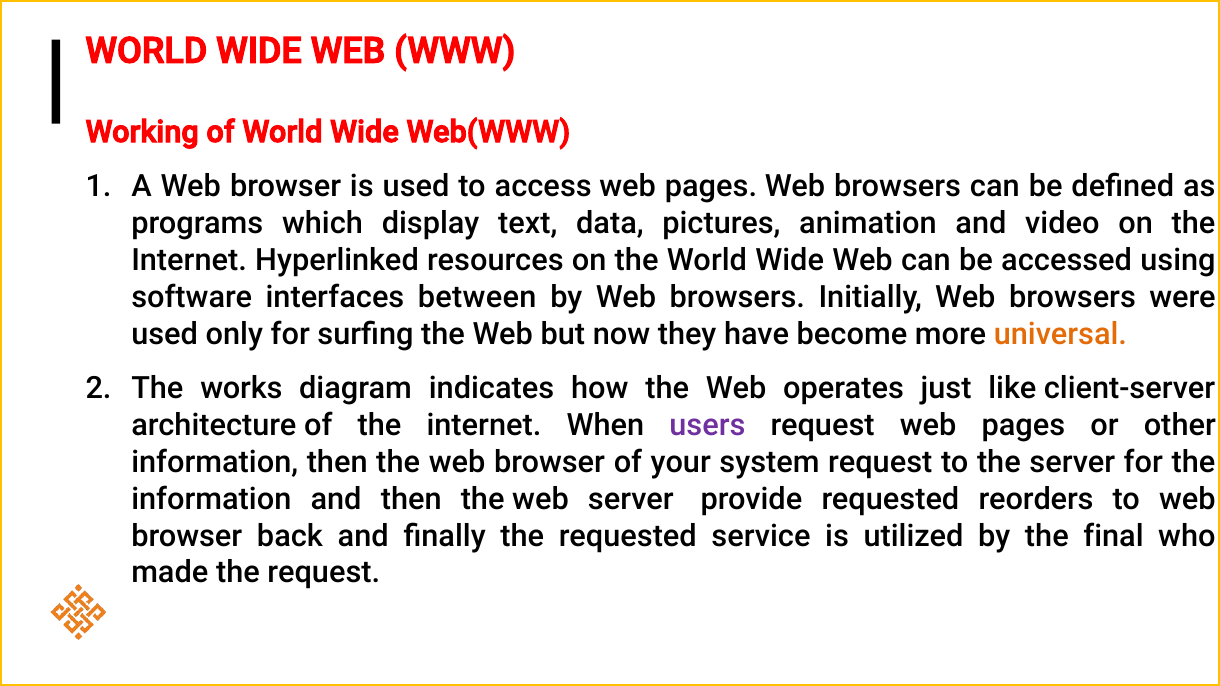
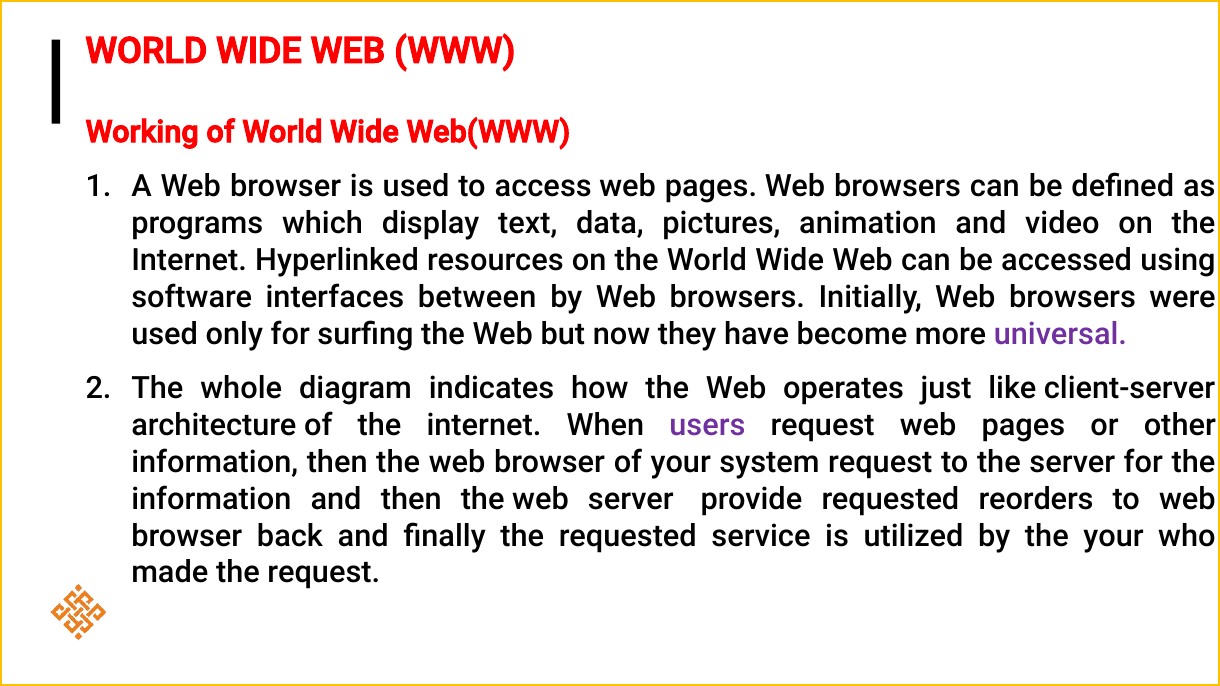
universal colour: orange -> purple
works: works -> whole
the final: final -> your
